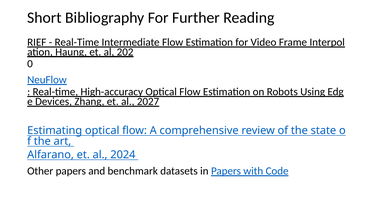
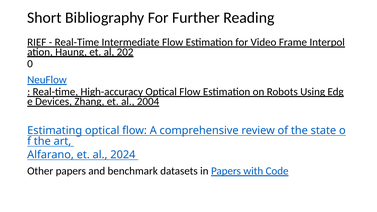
2027: 2027 -> 2004
